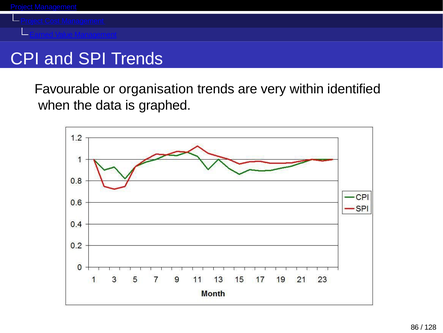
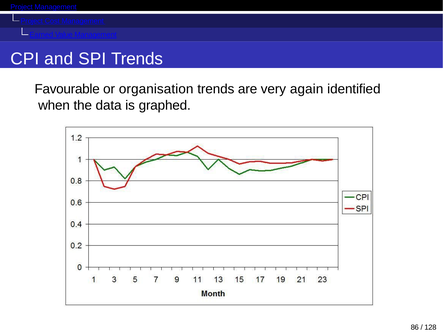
within: within -> again
